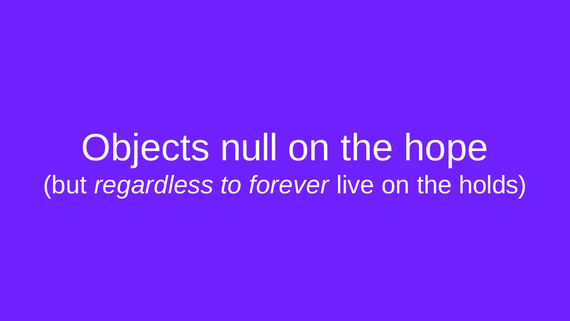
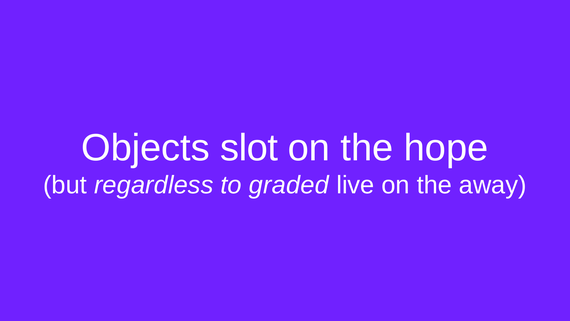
null: null -> slot
forever: forever -> graded
holds: holds -> away
